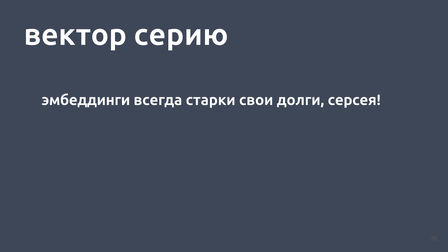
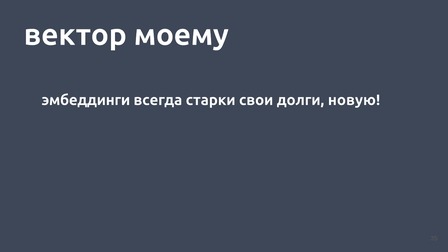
серию: серию -> моему
серсея: серсея -> новую
